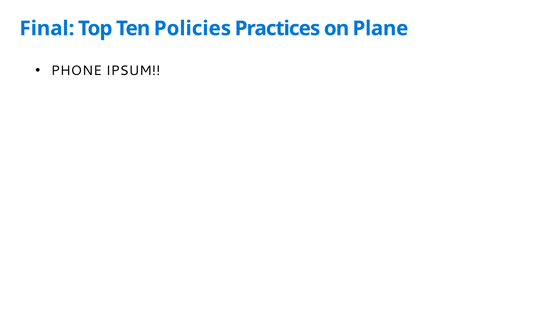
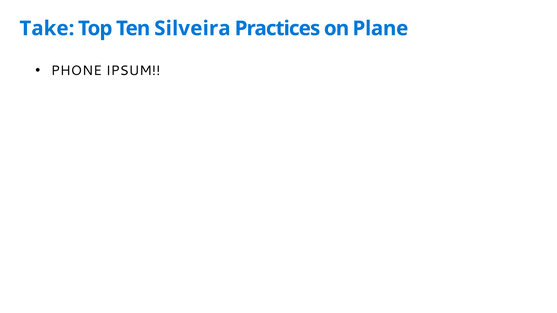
Final: Final -> Take
Policies: Policies -> Silveira
